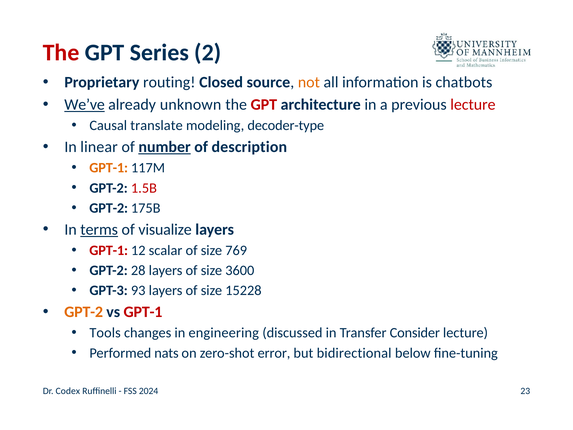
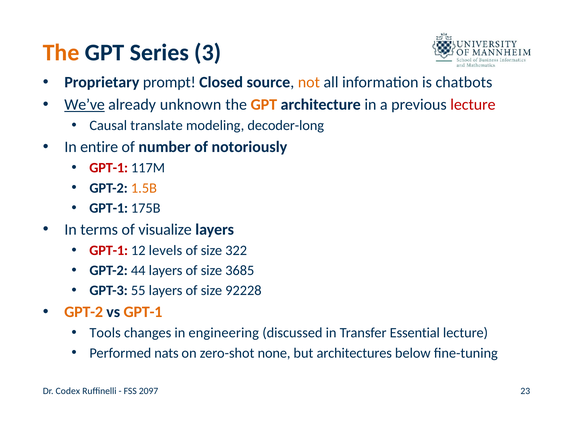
The at (61, 53) colour: red -> orange
2: 2 -> 3
routing: routing -> prompt
GPT at (264, 105) colour: red -> orange
decoder-type: decoder-type -> decoder-long
linear: linear -> entire
number underline: present -> none
description: description -> notoriously
GPT-1 at (109, 168) colour: orange -> red
1.5B colour: red -> orange
GPT-2 at (109, 208): GPT-2 -> GPT-1
terms underline: present -> none
scalar: scalar -> levels
769: 769 -> 322
28: 28 -> 44
3600: 3600 -> 3685
93: 93 -> 55
15228: 15228 -> 92228
GPT-1 at (143, 312) colour: red -> orange
Consider: Consider -> Essential
error: error -> none
bidirectional: bidirectional -> architectures
2024: 2024 -> 2097
